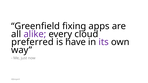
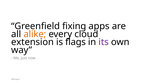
alike colour: purple -> orange
preferred: preferred -> extension
have: have -> flags
